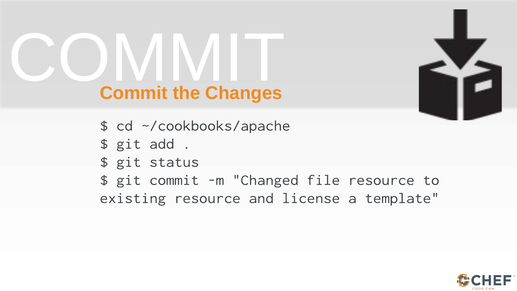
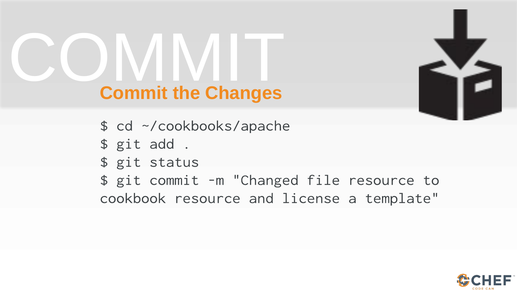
existing: existing -> cookbook
